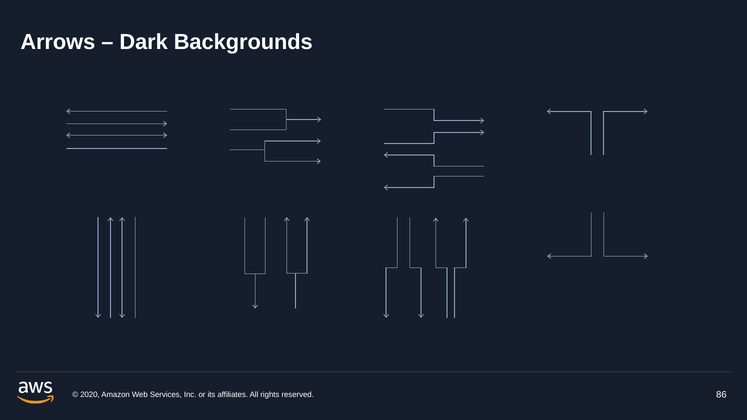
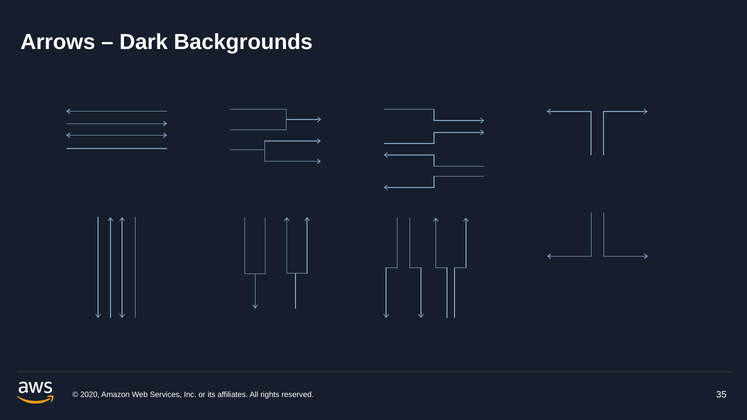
86: 86 -> 35
